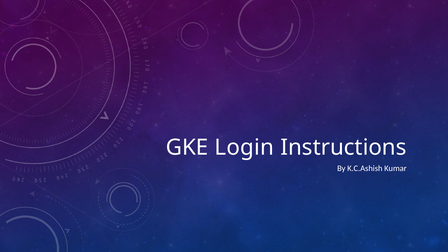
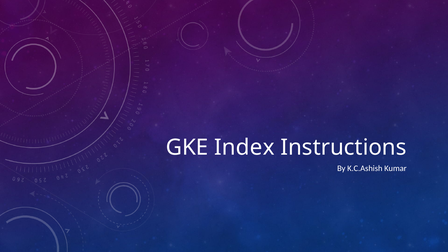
Login: Login -> Index
